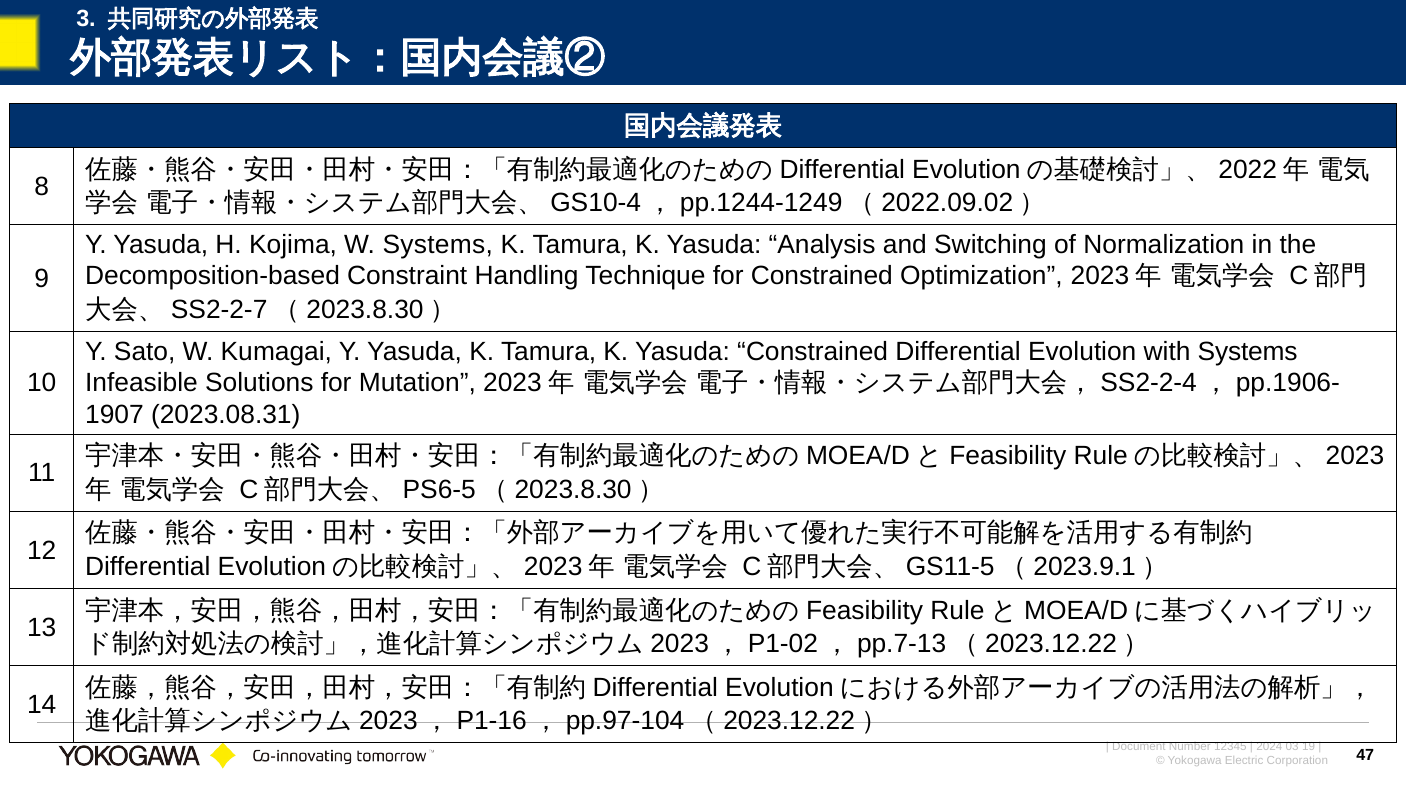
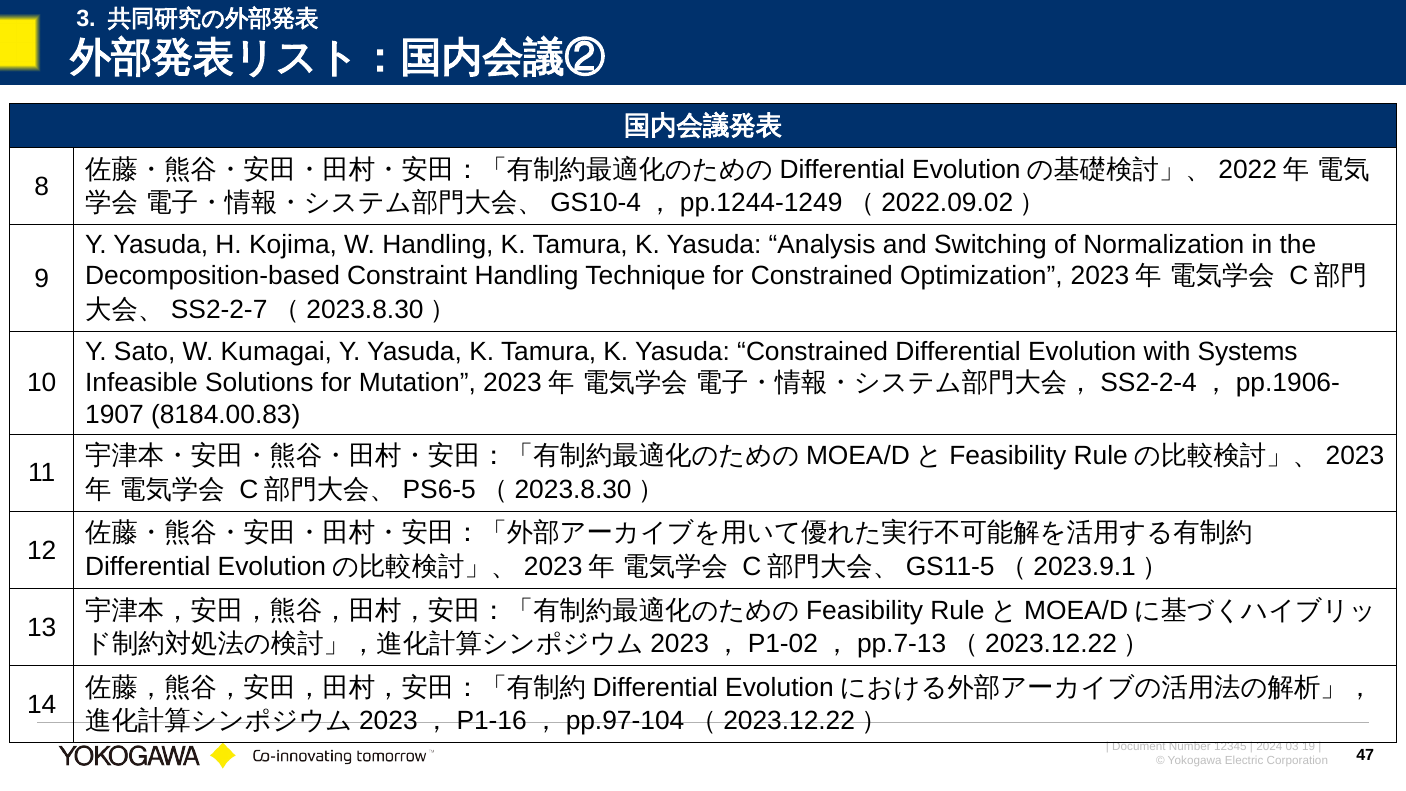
W Systems: Systems -> Handling
2023.08.31: 2023.08.31 -> 8184.00.83
